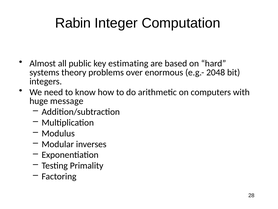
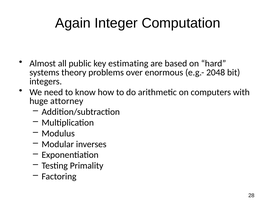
Rabin: Rabin -> Again
message: message -> attorney
